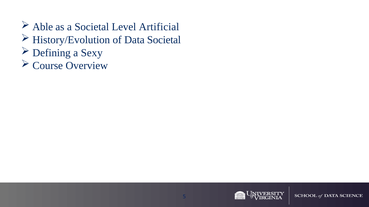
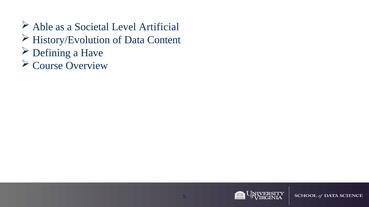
Data Societal: Societal -> Content
Sexy: Sexy -> Have
